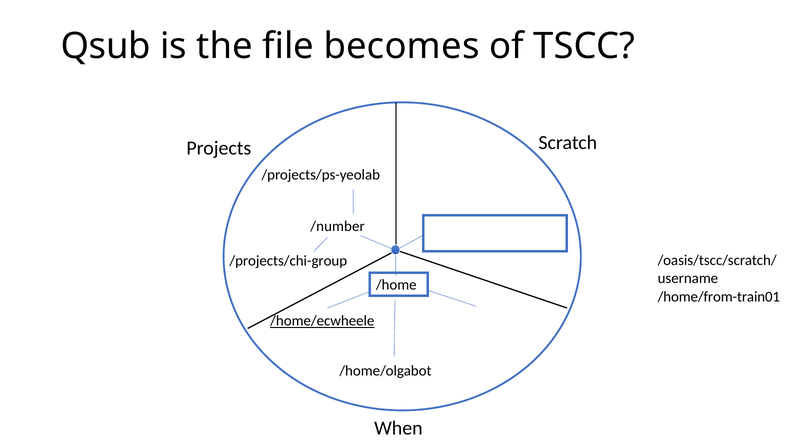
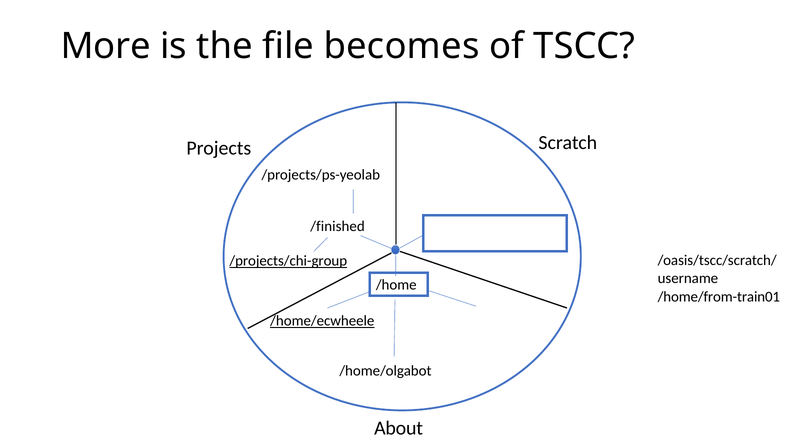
Qsub: Qsub -> More
/number: /number -> /finished
/projects/chi-group underline: none -> present
When: When -> About
